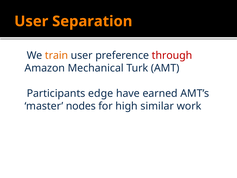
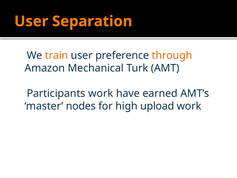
through colour: red -> orange
edge at (101, 93): edge -> work
similar: similar -> upload
